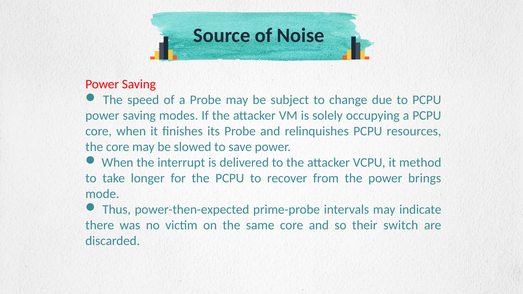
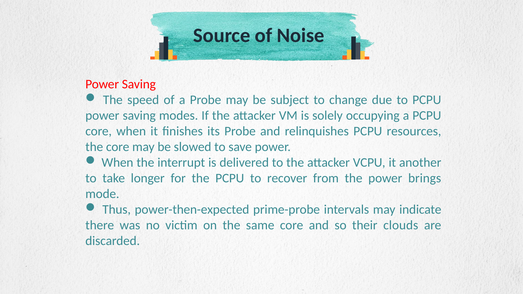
method: method -> another
switch: switch -> clouds
